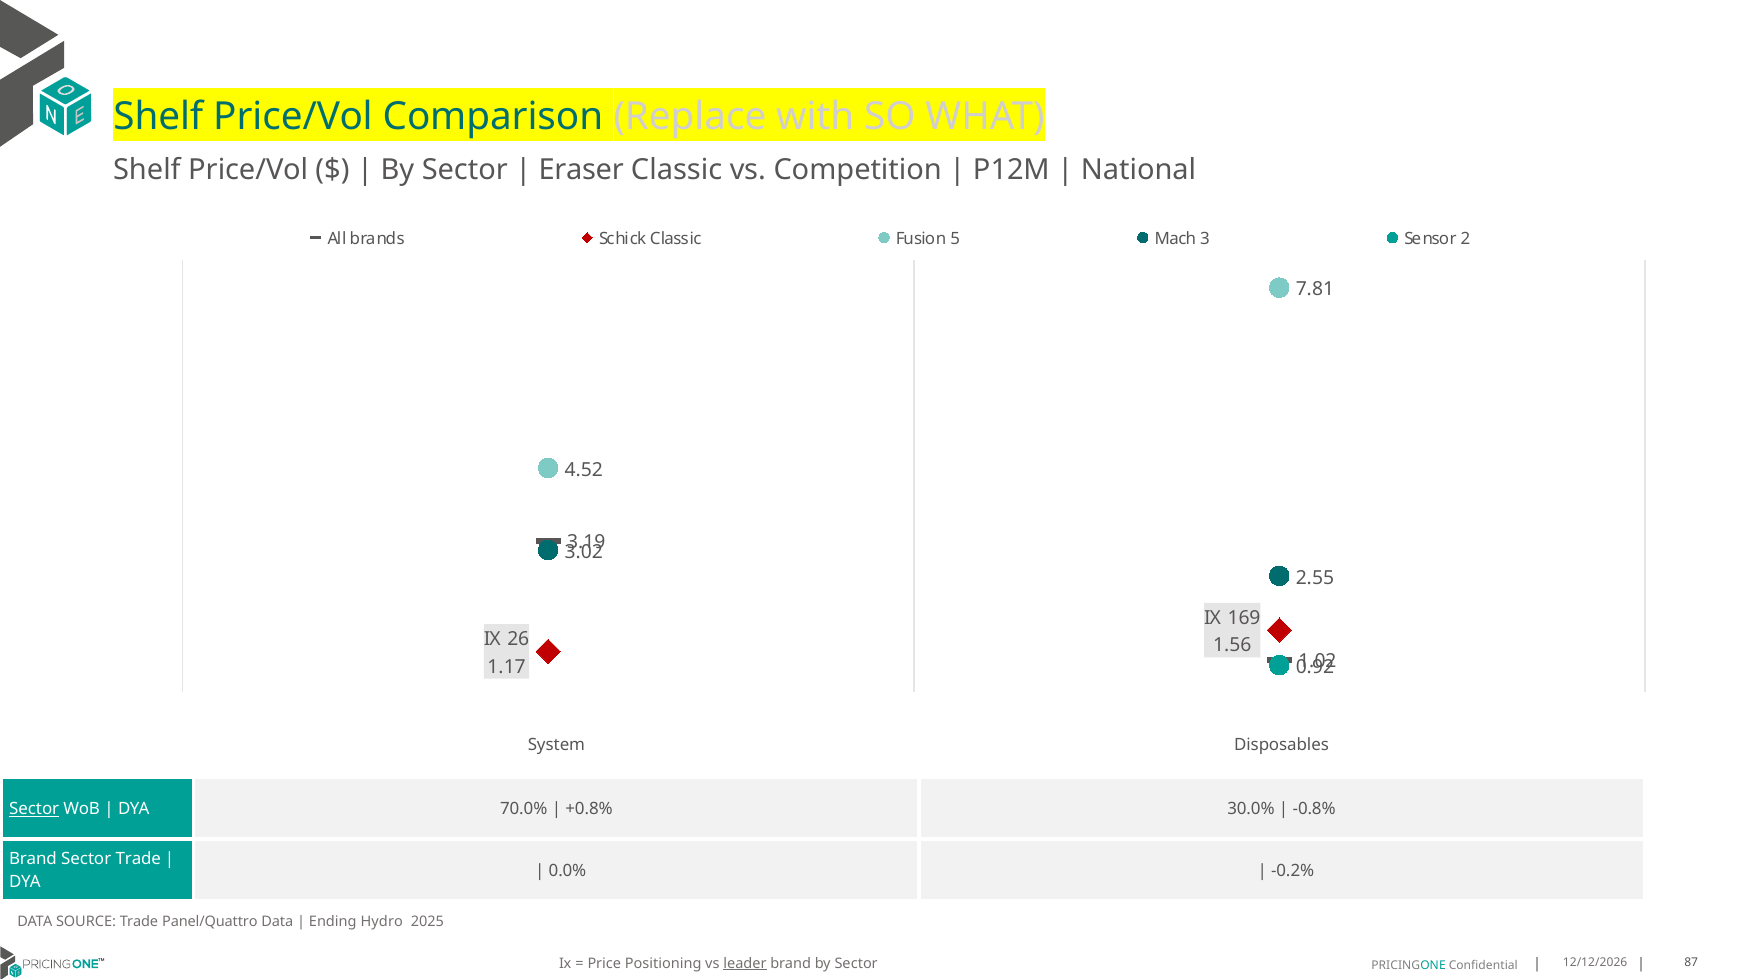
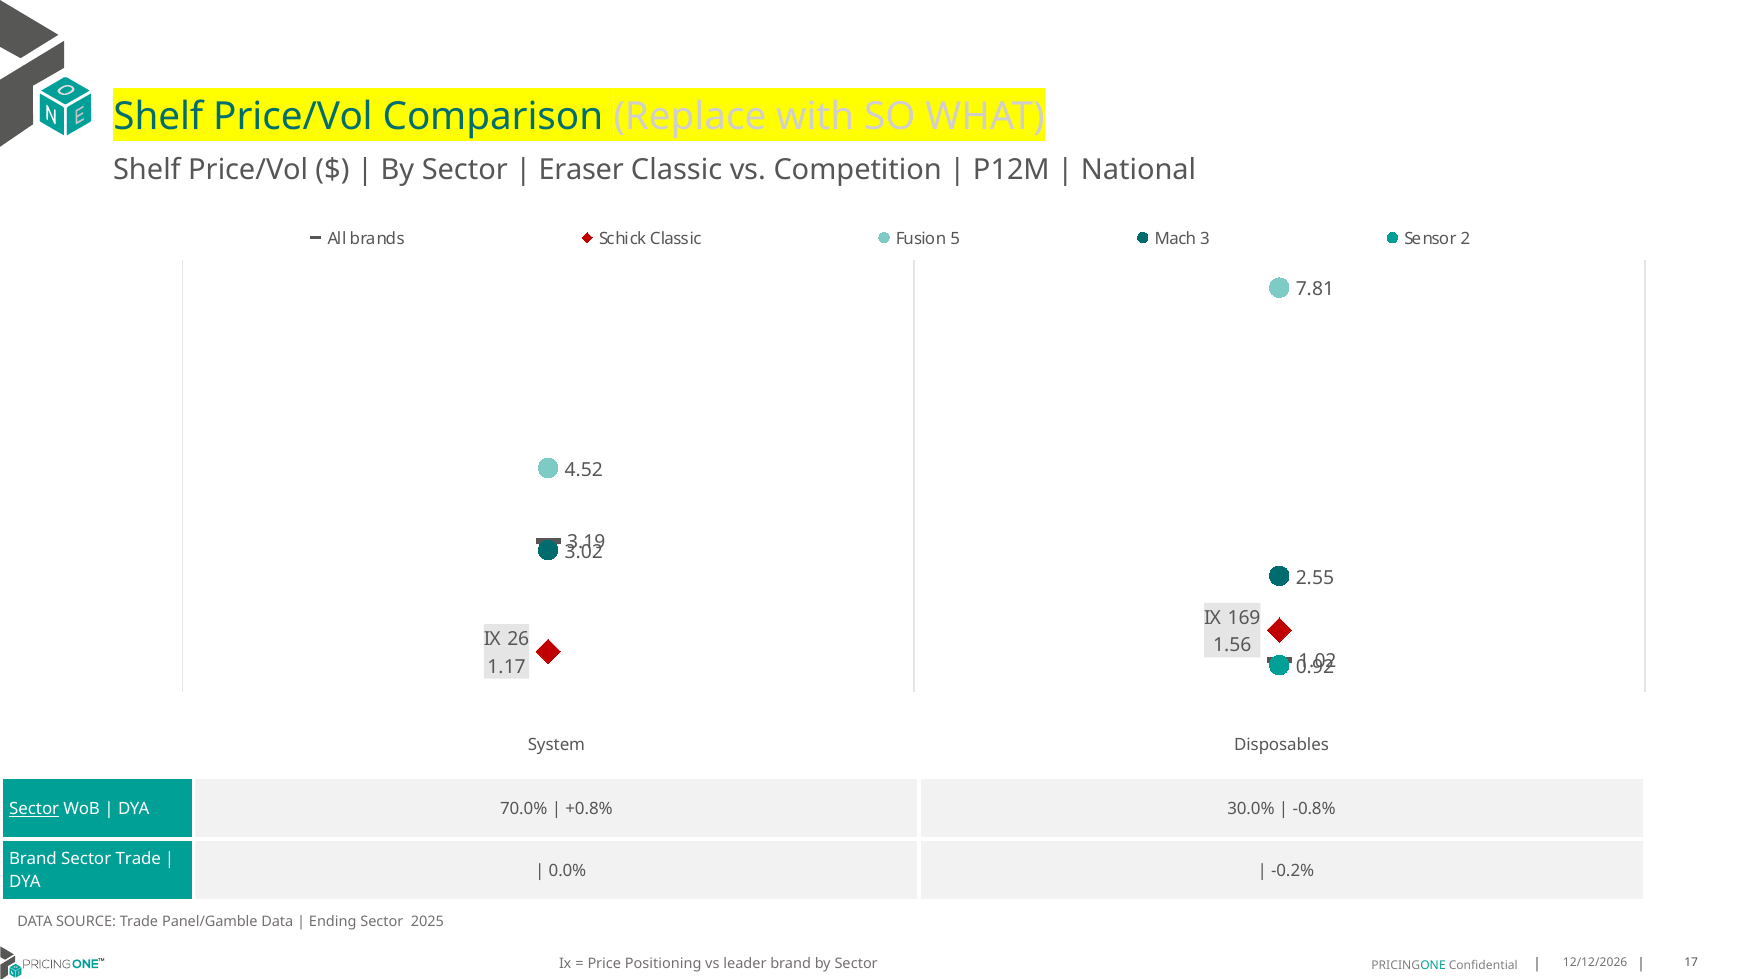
Panel/Quattro: Panel/Quattro -> Panel/Gamble
Ending Hydro: Hydro -> Sector
leader underline: present -> none
87: 87 -> 17
